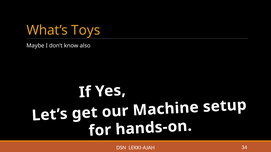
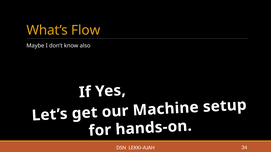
Toys: Toys -> Flow
